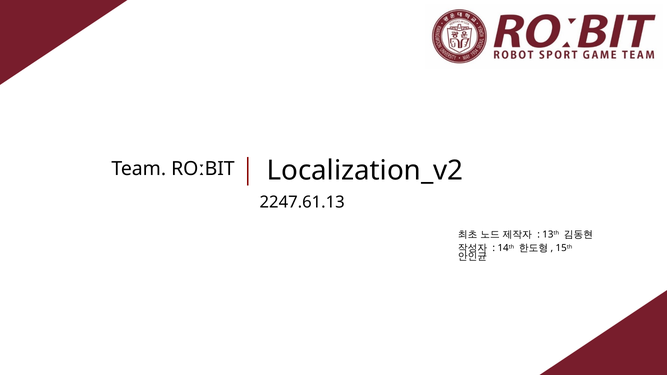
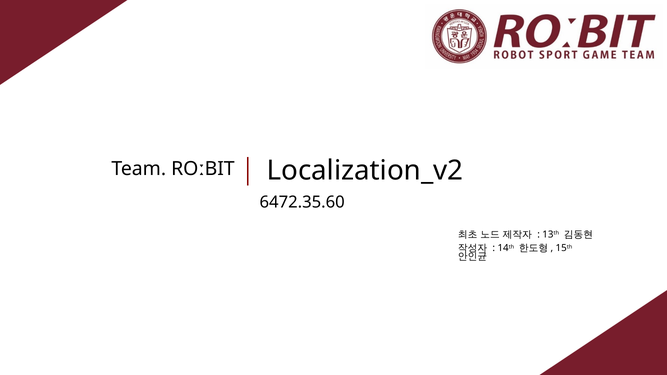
2247.61.13: 2247.61.13 -> 6472.35.60
